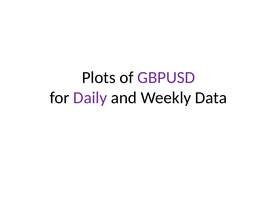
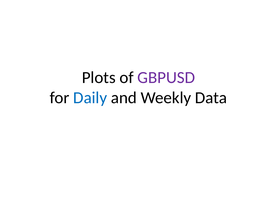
Daily colour: purple -> blue
